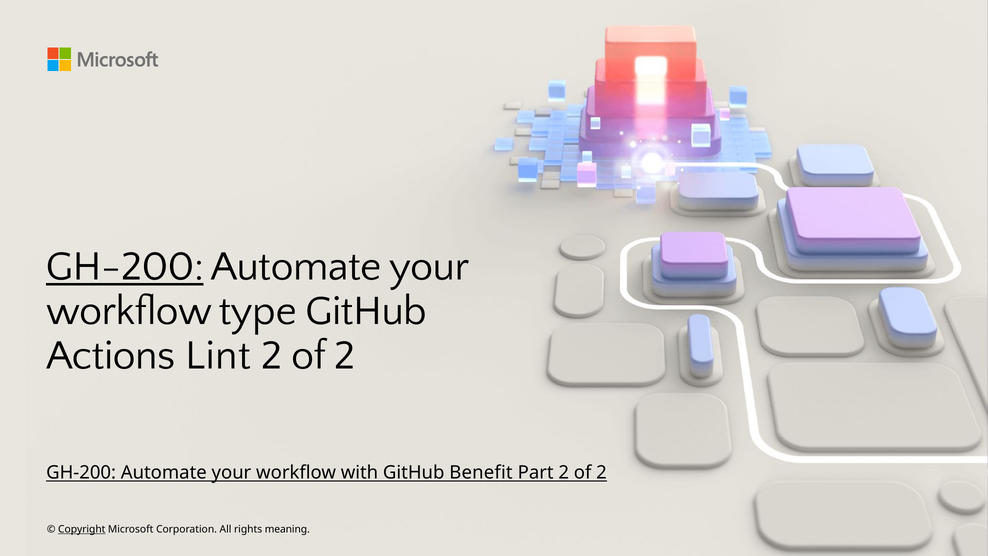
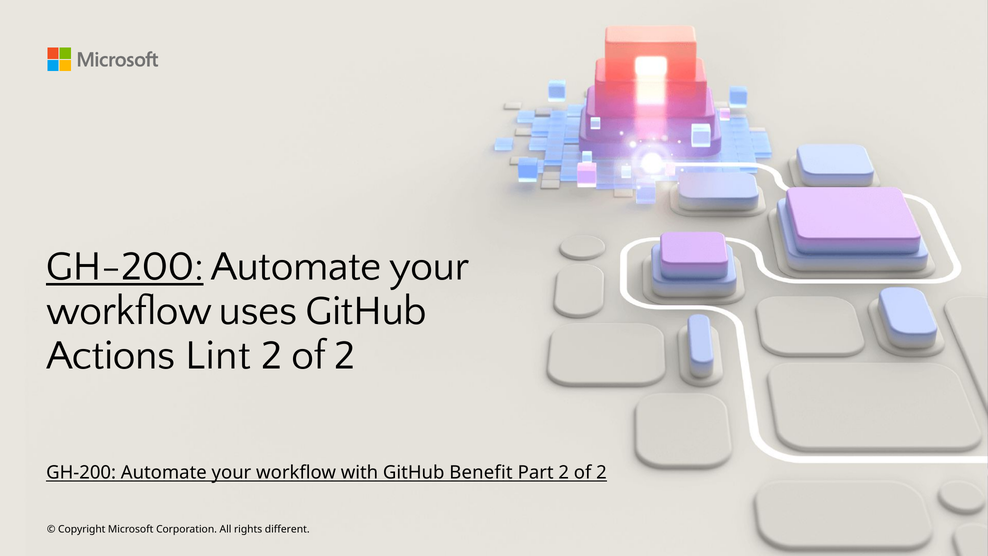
type: type -> uses
Copyright underline: present -> none
meaning: meaning -> different
